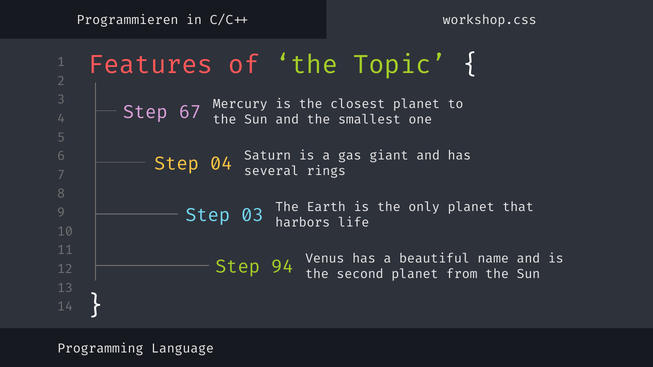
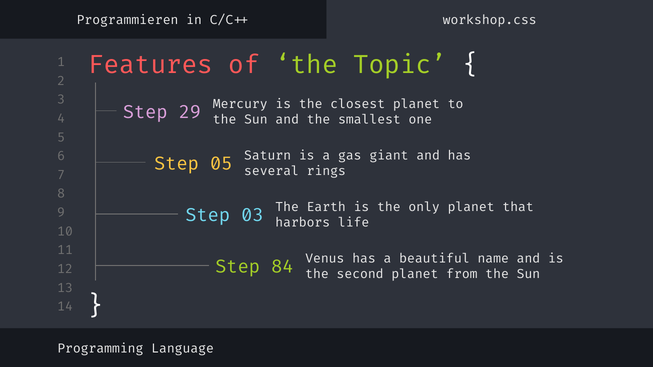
67: 67 -> 29
04: 04 -> 05
94: 94 -> 84
